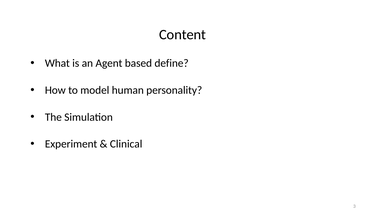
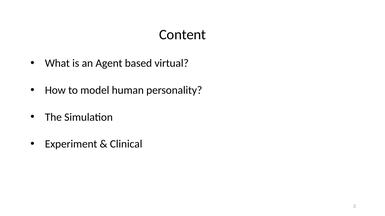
define: define -> virtual
